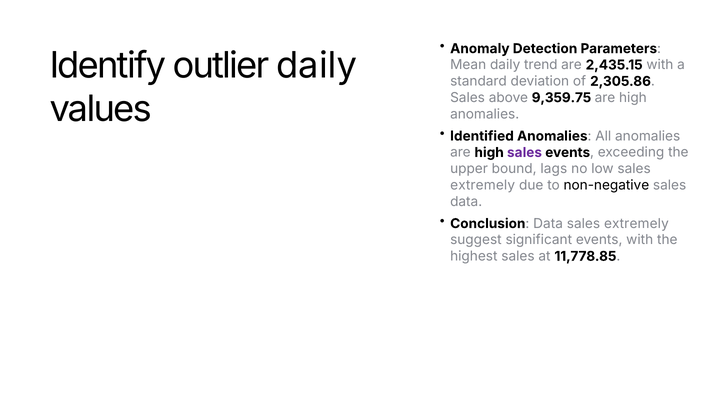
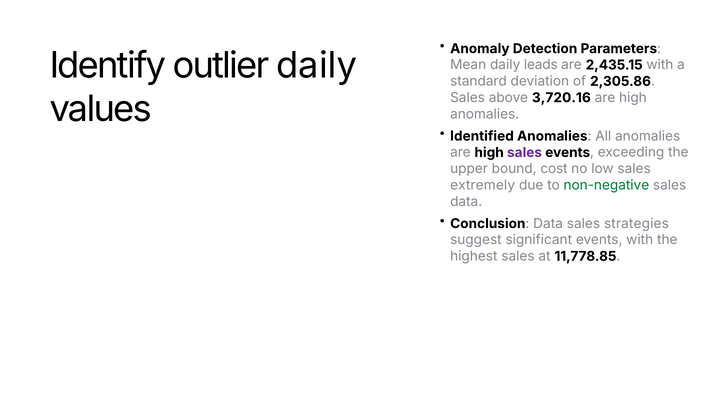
trend: trend -> leads
9,359.75: 9,359.75 -> 3,720.16
lags: lags -> cost
non-negative colour: black -> green
extremely at (636, 224): extremely -> strategies
